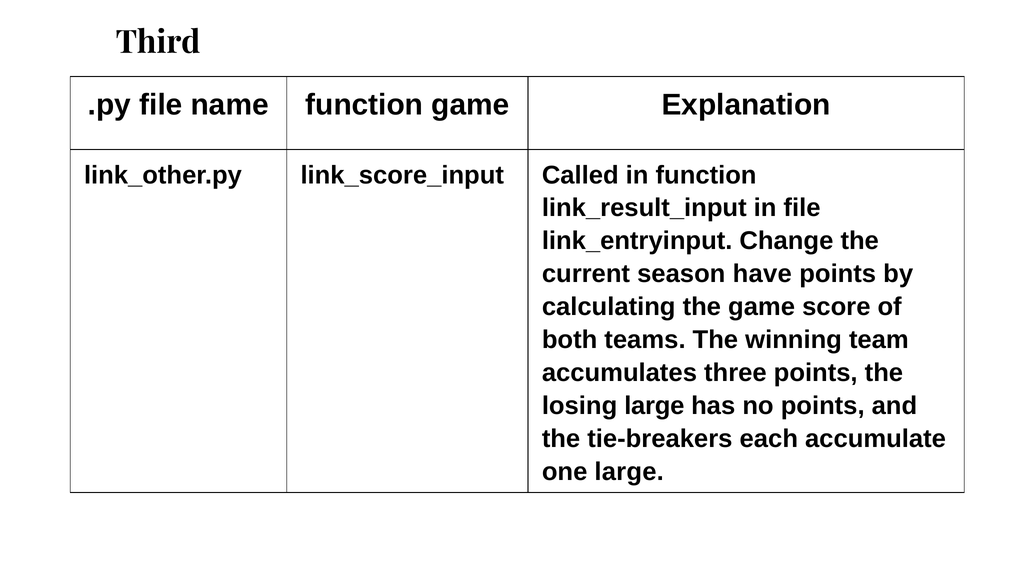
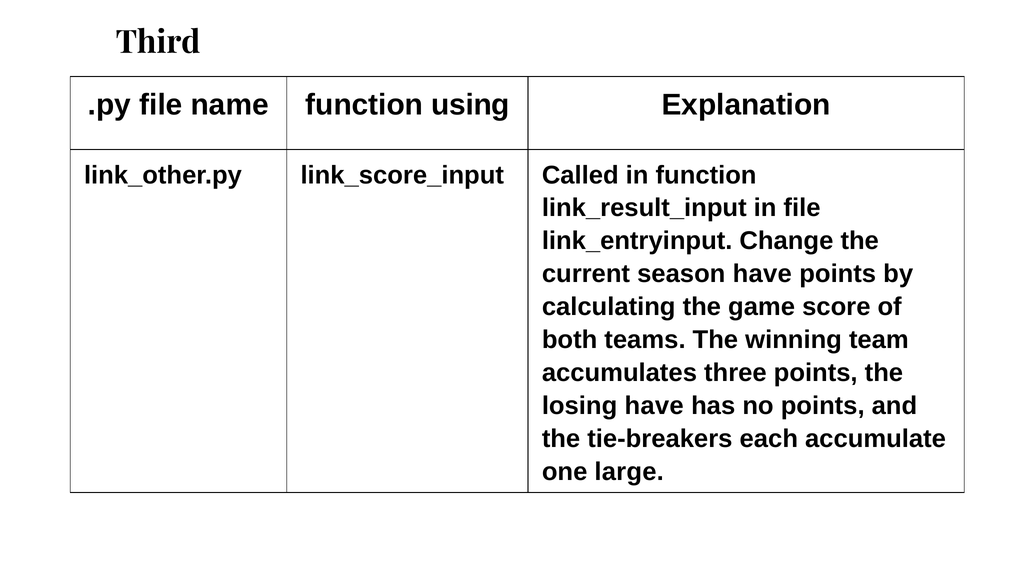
function game: game -> using
losing large: large -> have
